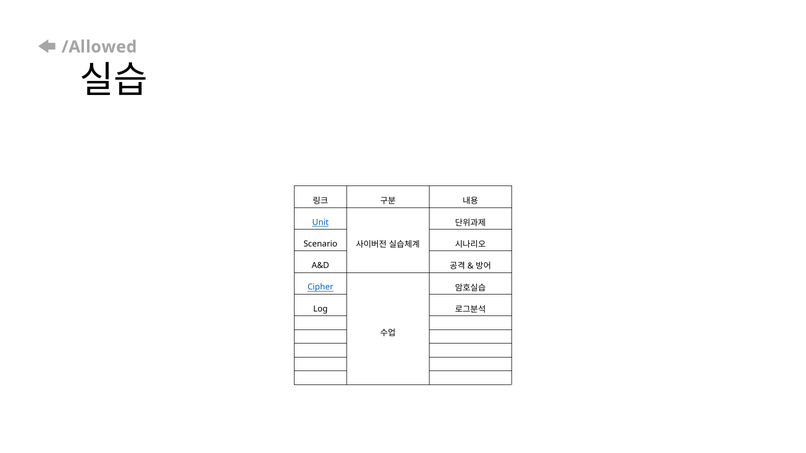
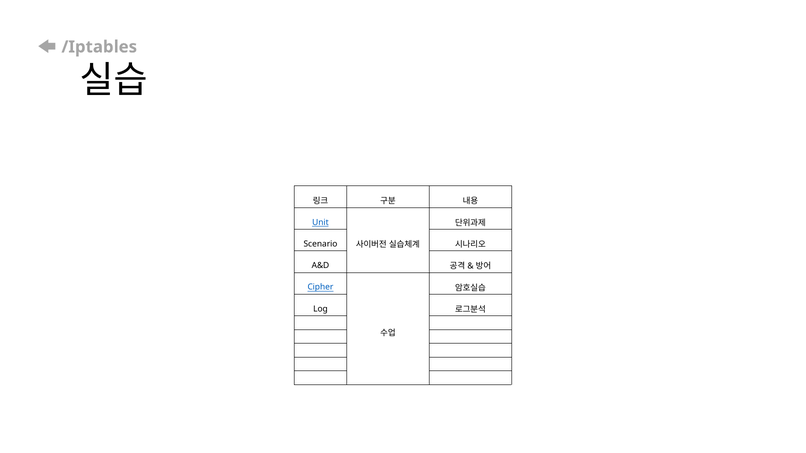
/Allowed: /Allowed -> /Iptables
